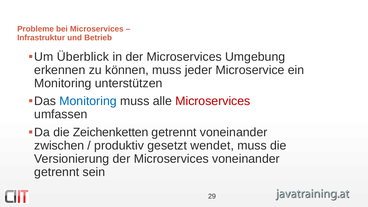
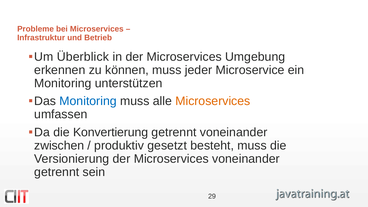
Microservices at (213, 101) colour: red -> orange
Zeichenketten: Zeichenketten -> Konvertierung
wendet: wendet -> besteht
